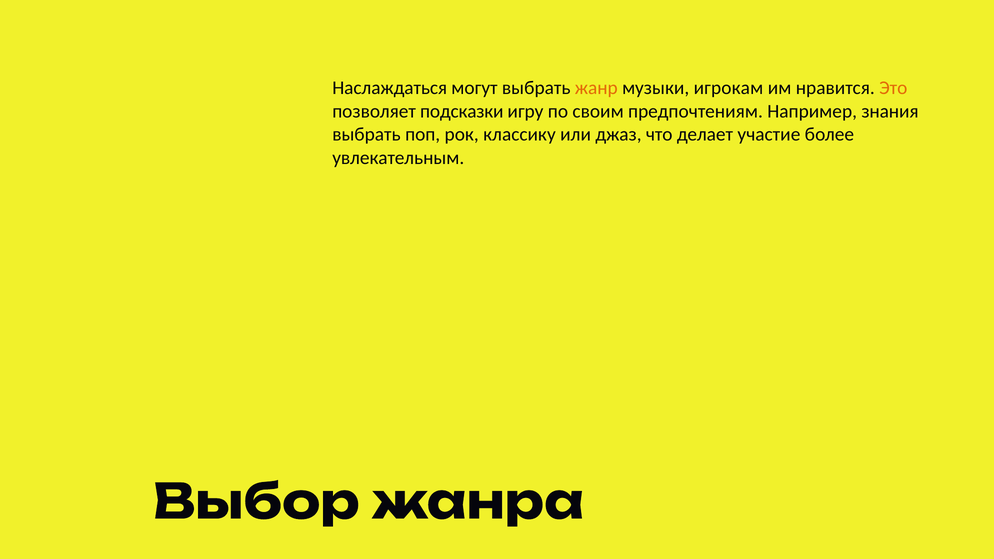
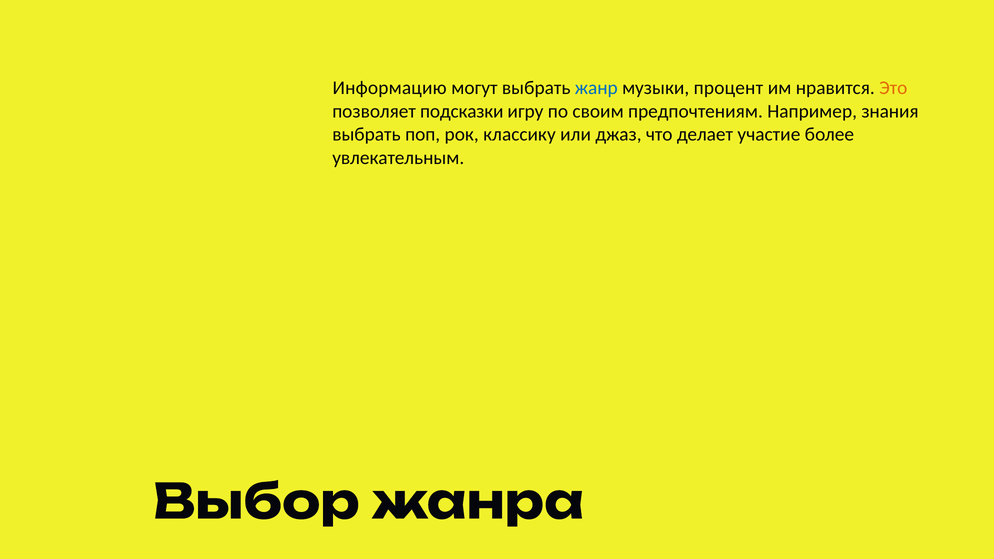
Наслаждаться: Наслаждаться -> Информацию
жанр colour: orange -> blue
игрокам: игрокам -> процент
